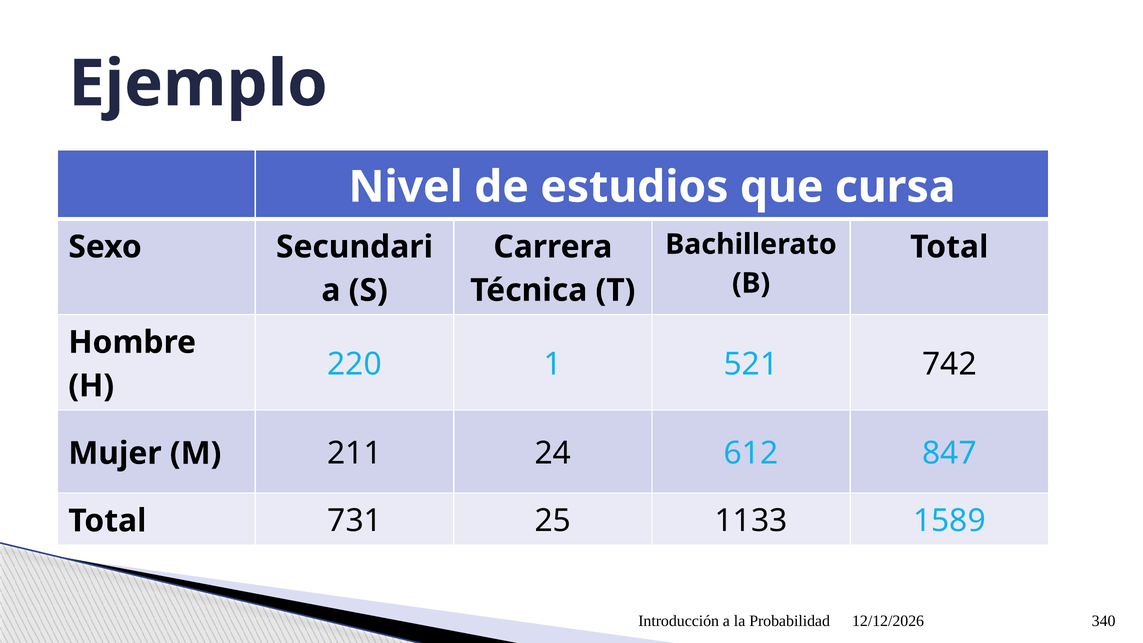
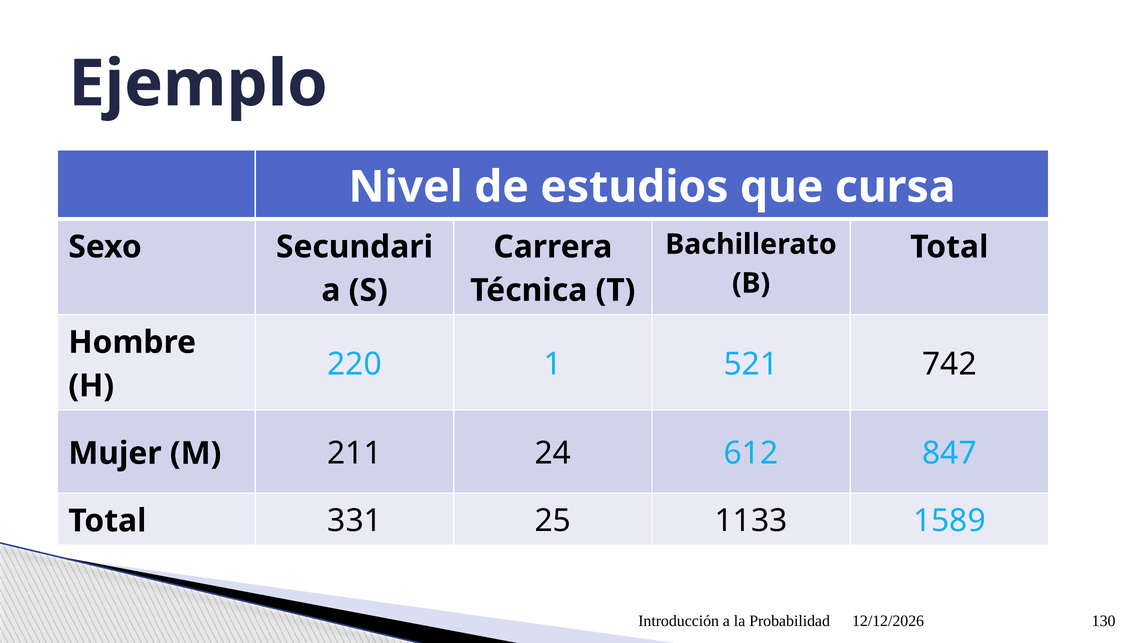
731: 731 -> 331
340: 340 -> 130
